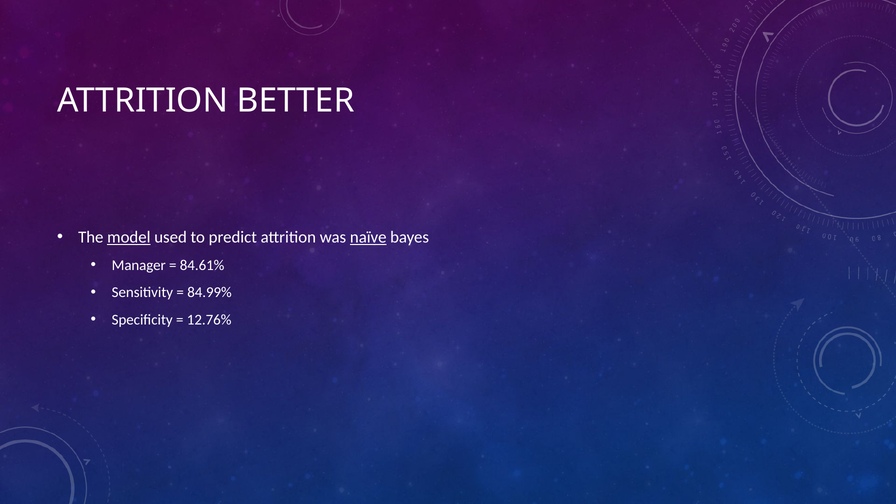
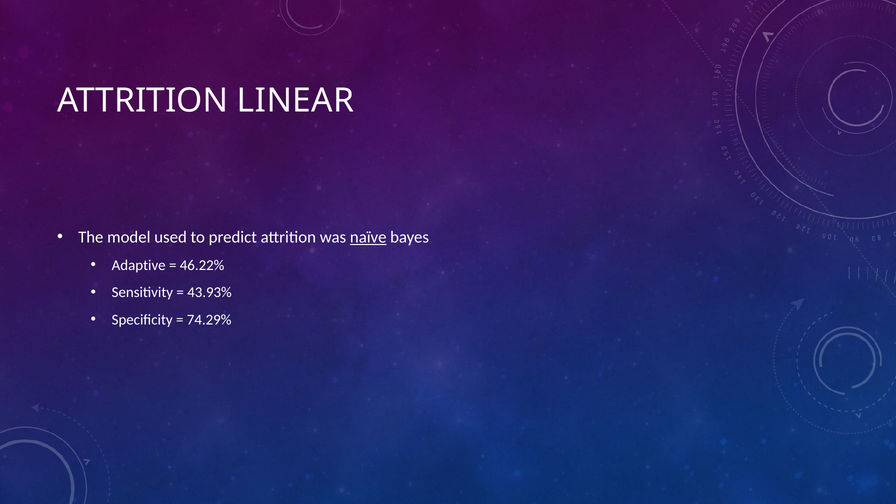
BETTER: BETTER -> LINEAR
model underline: present -> none
Manager: Manager -> Adaptive
84.61%: 84.61% -> 46.22%
84.99%: 84.99% -> 43.93%
12.76%: 12.76% -> 74.29%
